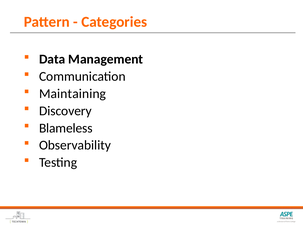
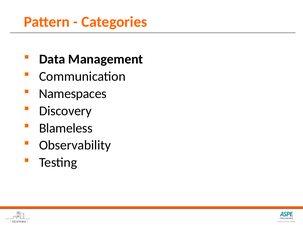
Maintaining: Maintaining -> Namespaces
